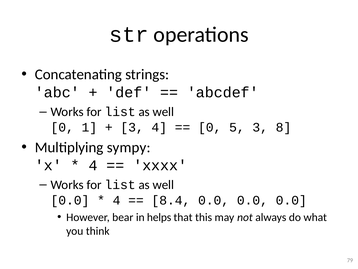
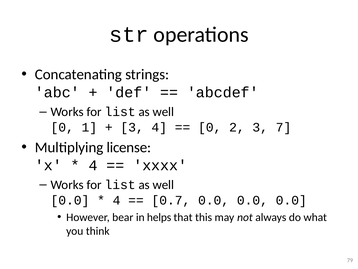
5: 5 -> 2
8: 8 -> 7
sympy: sympy -> license
8.4: 8.4 -> 0.7
